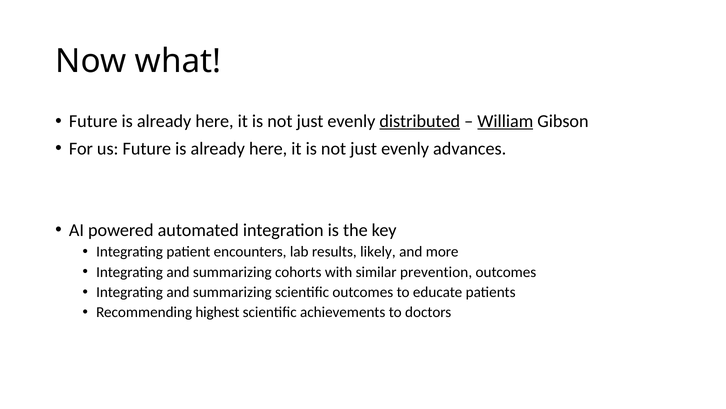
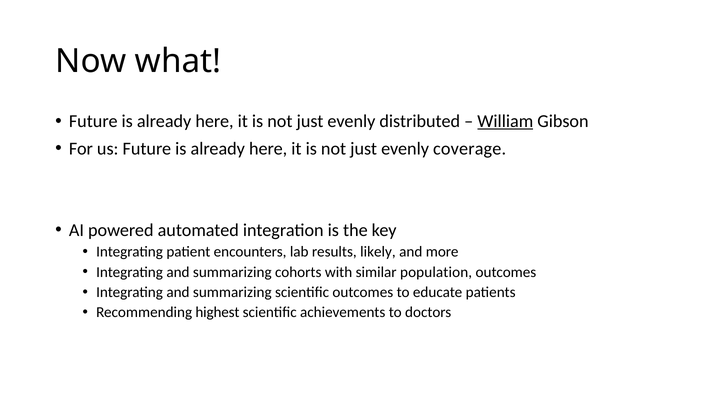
distributed underline: present -> none
advances: advances -> coverage
prevention: prevention -> population
